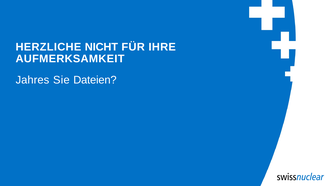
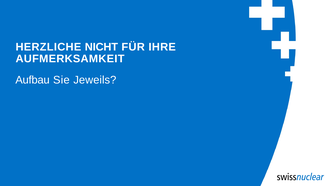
Jahres: Jahres -> Aufbau
Dateien: Dateien -> Jeweils
